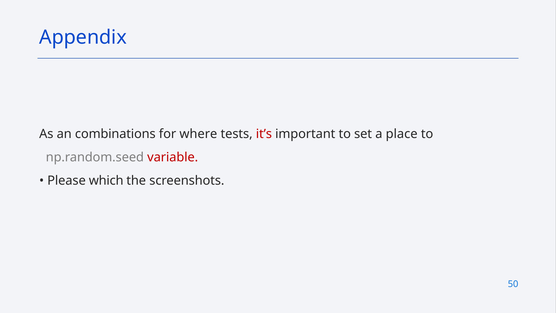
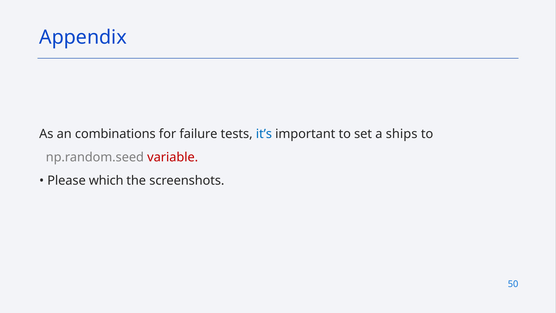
where: where -> failure
it’s colour: red -> blue
place: place -> ships
